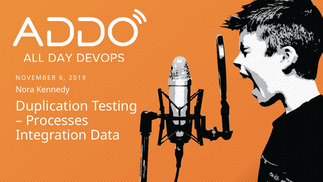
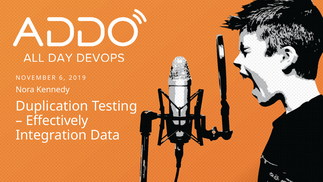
Processes: Processes -> Effectively
